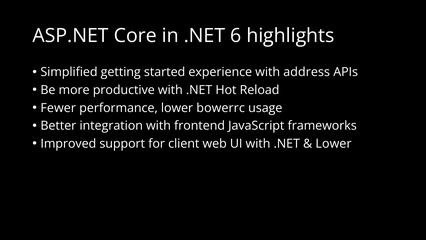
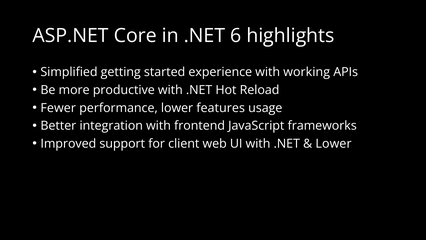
address: address -> working
bowerrc: bowerrc -> features
